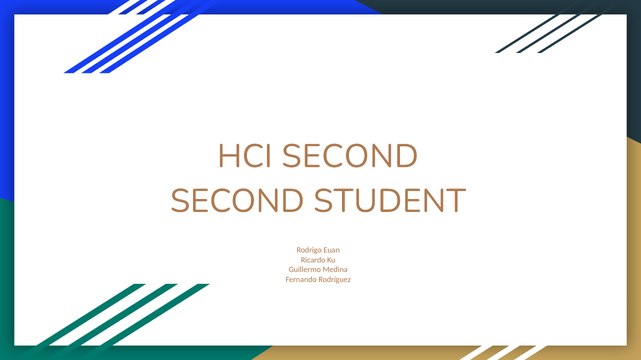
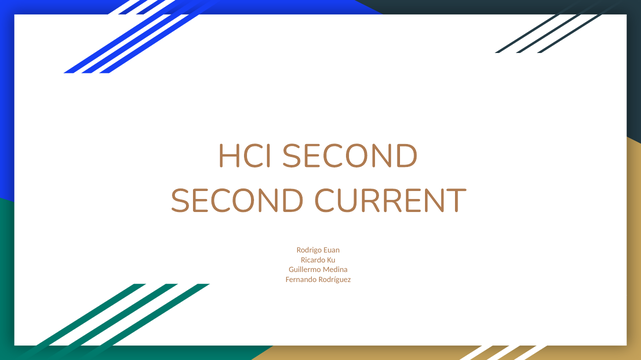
STUDENT: STUDENT -> CURRENT
